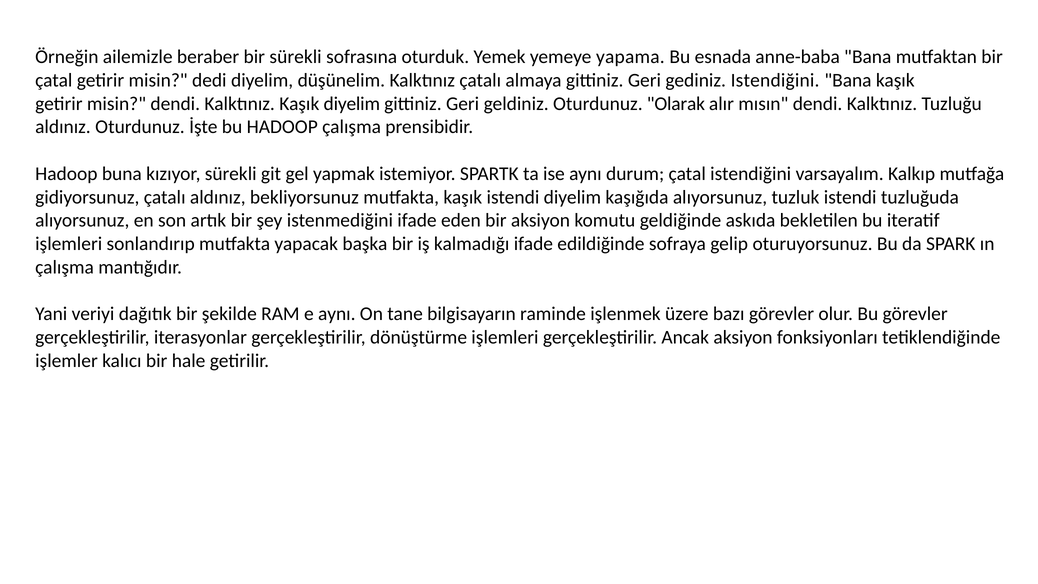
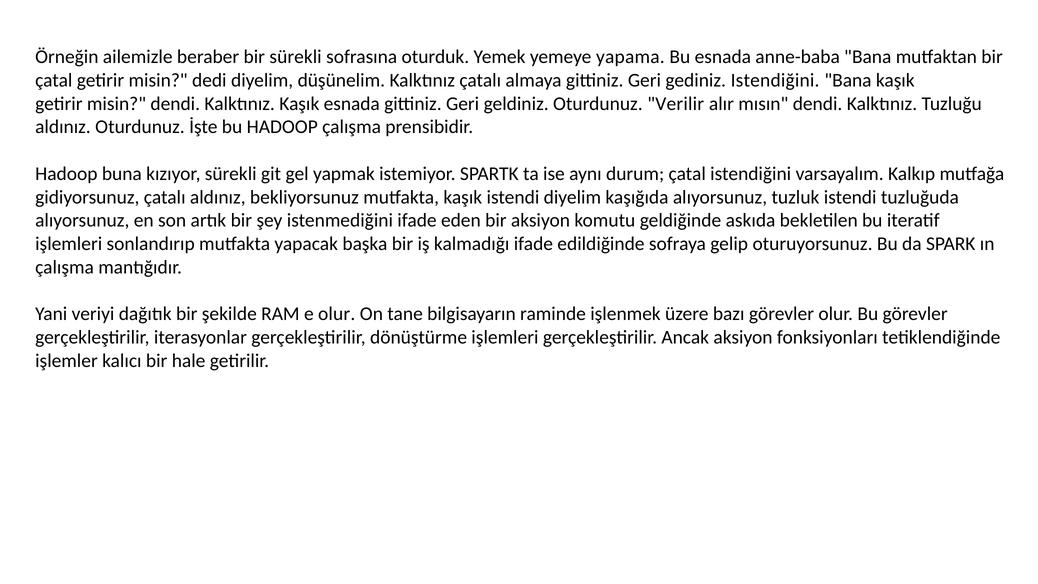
Kaşık diyelim: diyelim -> esnada
Olarak: Olarak -> Verilir
e aynı: aynı -> olur
